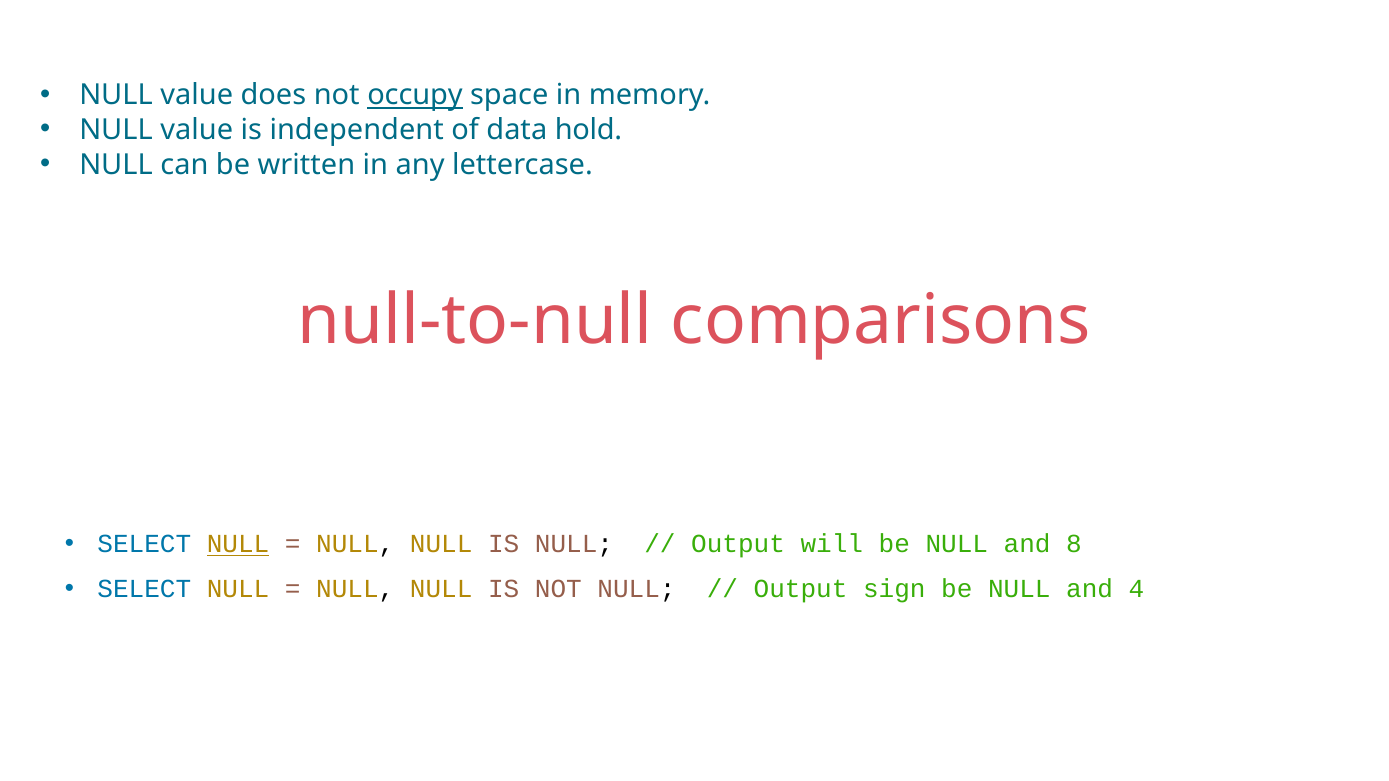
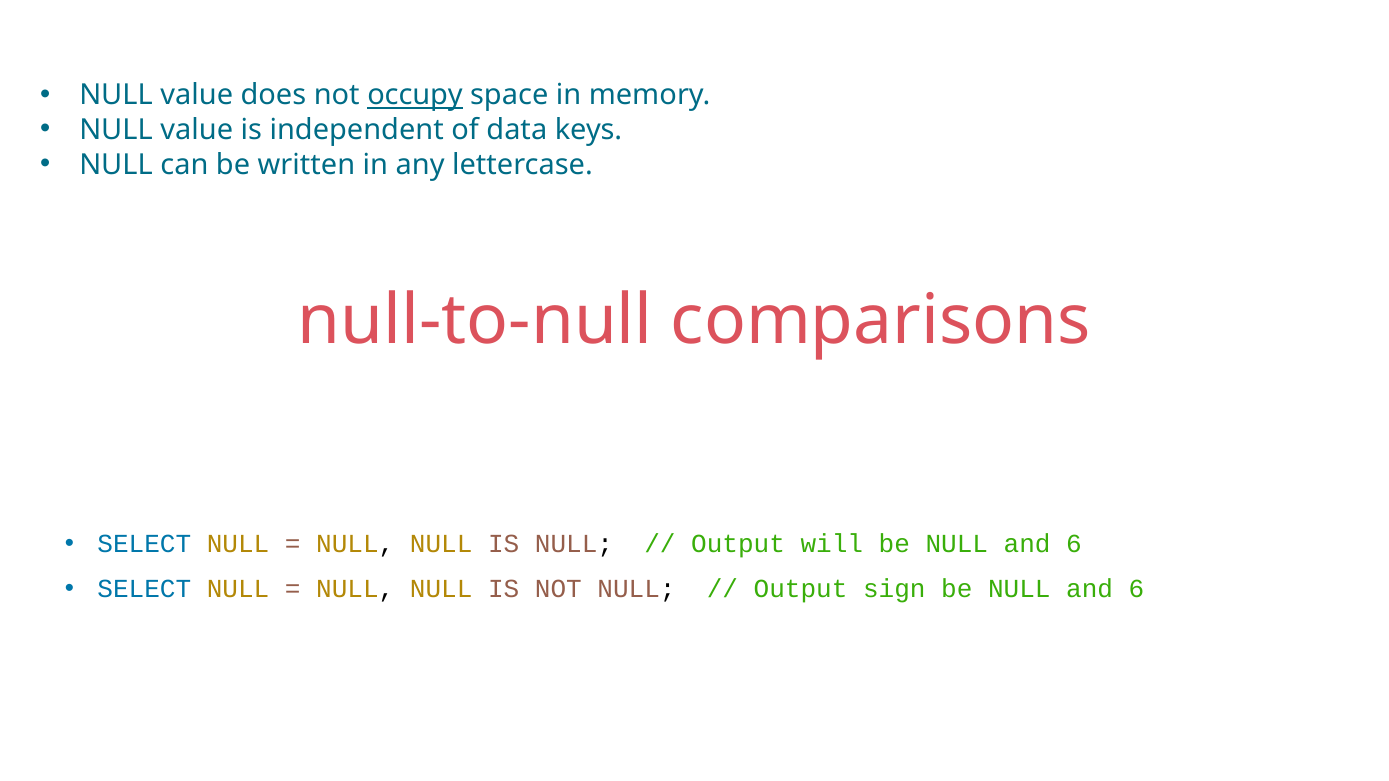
hold: hold -> keys
NULL at (238, 544) underline: present -> none
8 at (1074, 544): 8 -> 6
4 at (1137, 590): 4 -> 6
